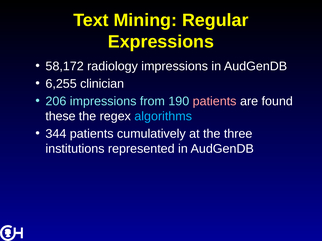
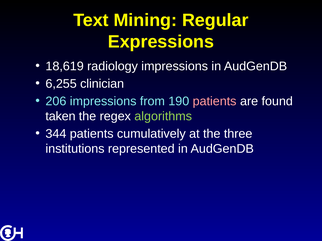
58,172: 58,172 -> 18,619
these: these -> taken
algorithms colour: light blue -> light green
